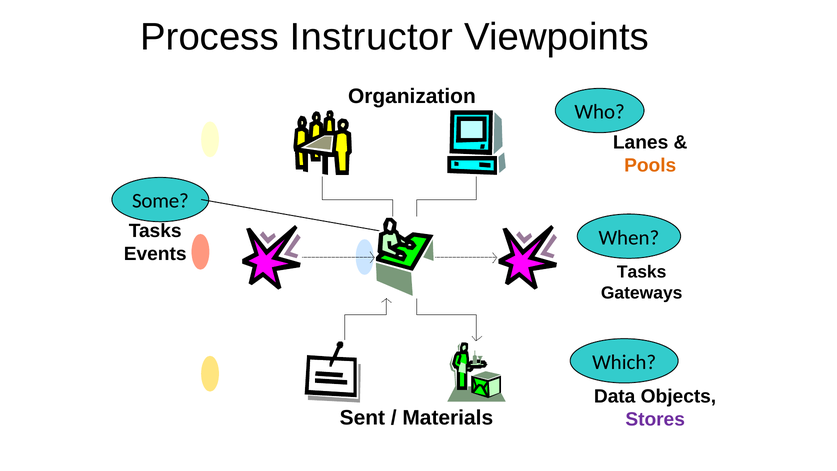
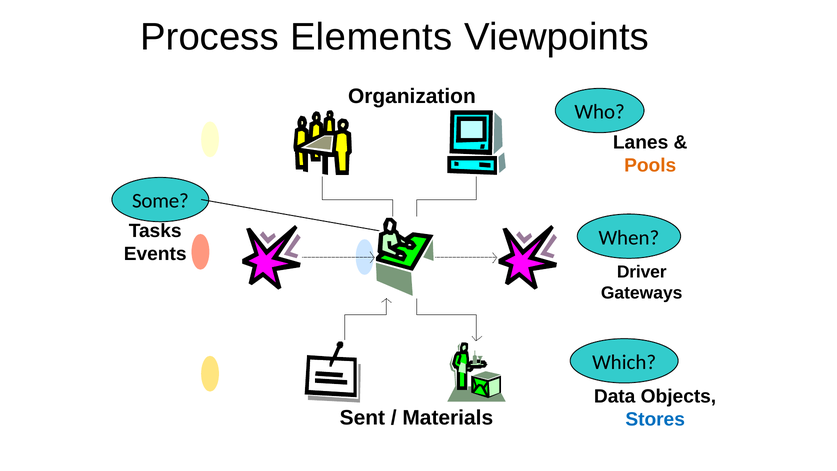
Instructor: Instructor -> Elements
Tasks at (642, 272): Tasks -> Driver
Stores colour: purple -> blue
